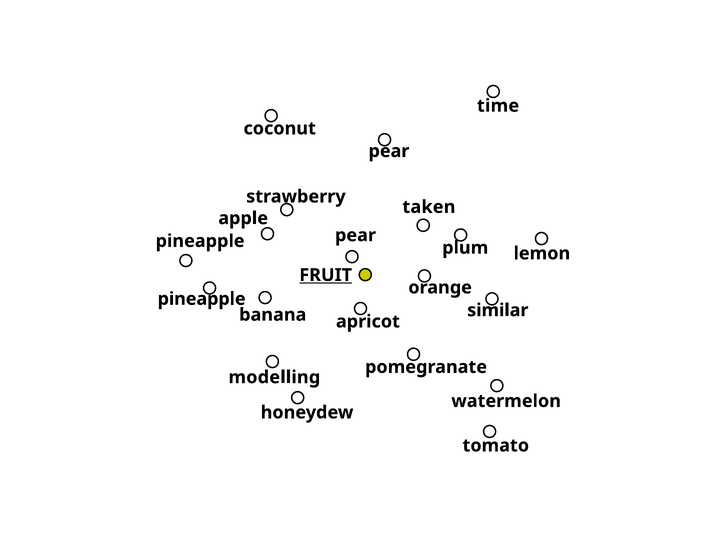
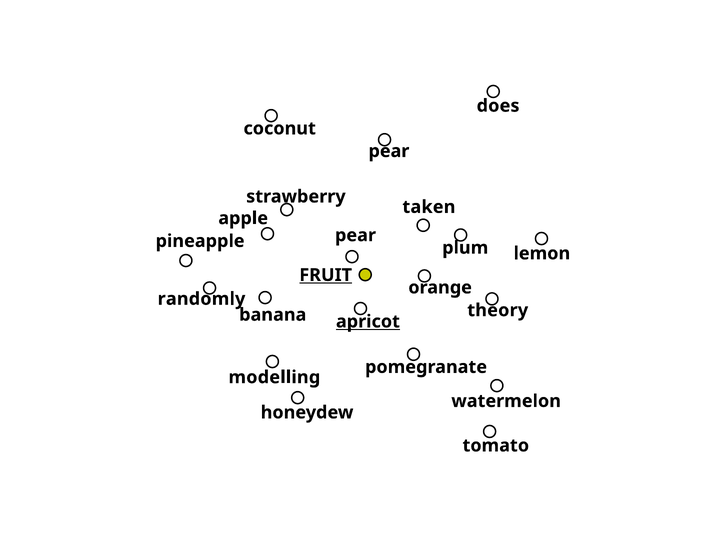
time: time -> does
pineapple at (202, 299): pineapple -> randomly
similar: similar -> theory
apricot underline: none -> present
